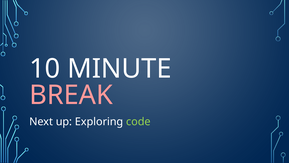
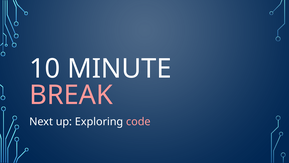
code colour: light green -> pink
